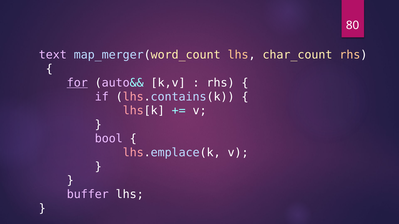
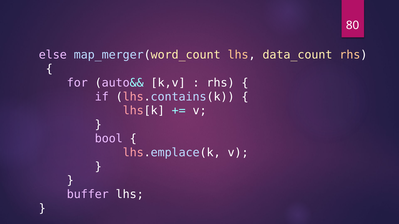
text: text -> else
char_count: char_count -> data_count
for underline: present -> none
